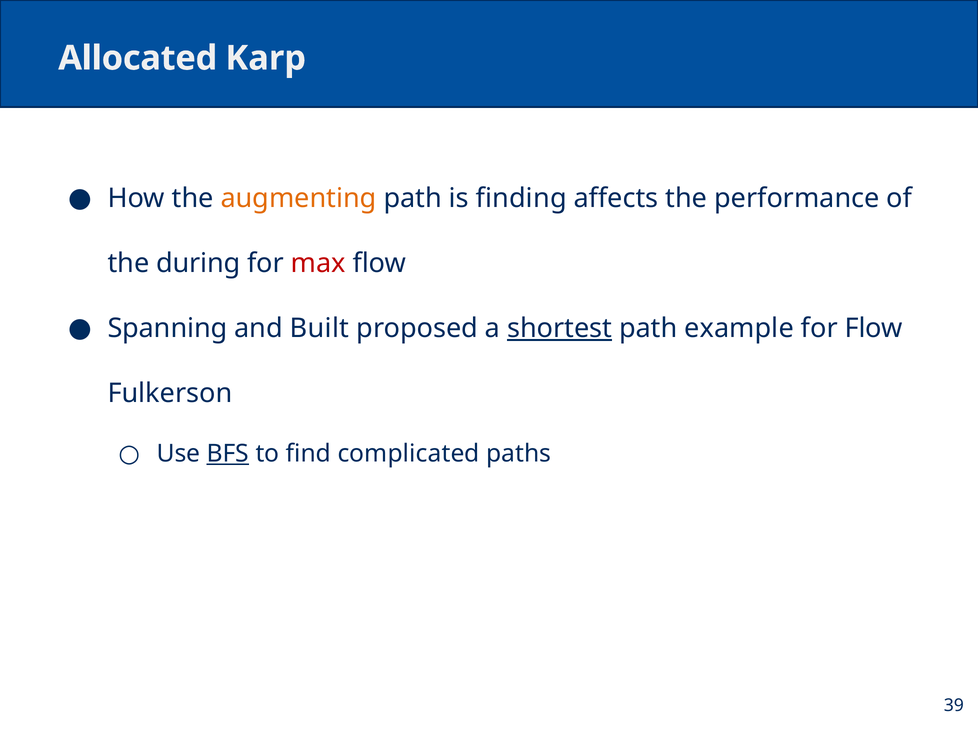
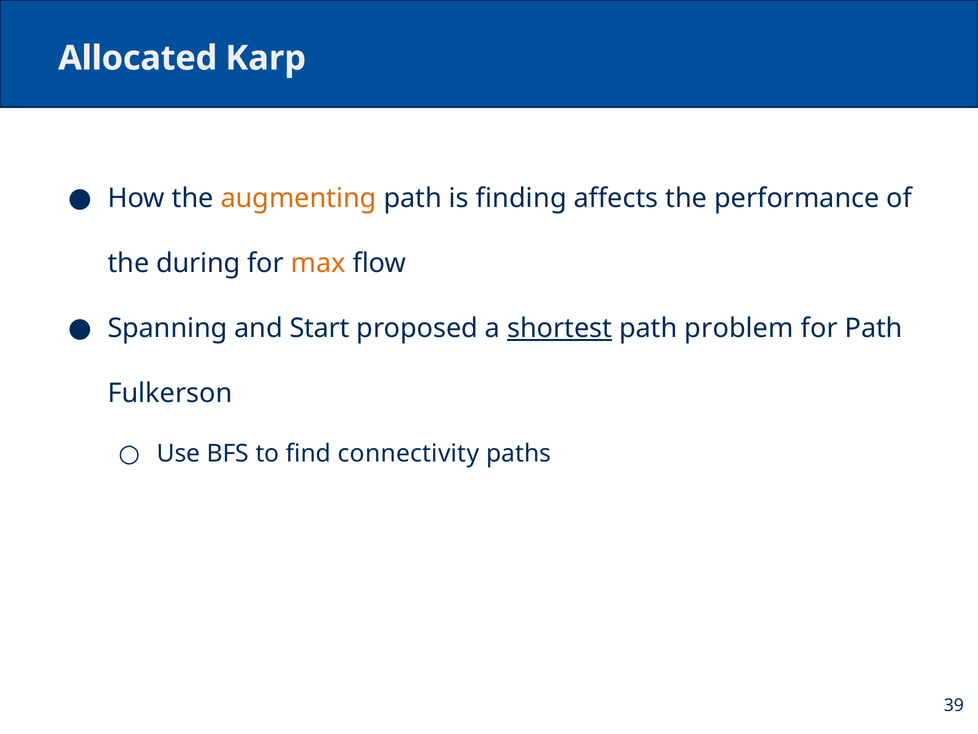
max colour: red -> orange
Built: Built -> Start
example: example -> problem
for Flow: Flow -> Path
BFS underline: present -> none
complicated: complicated -> connectivity
